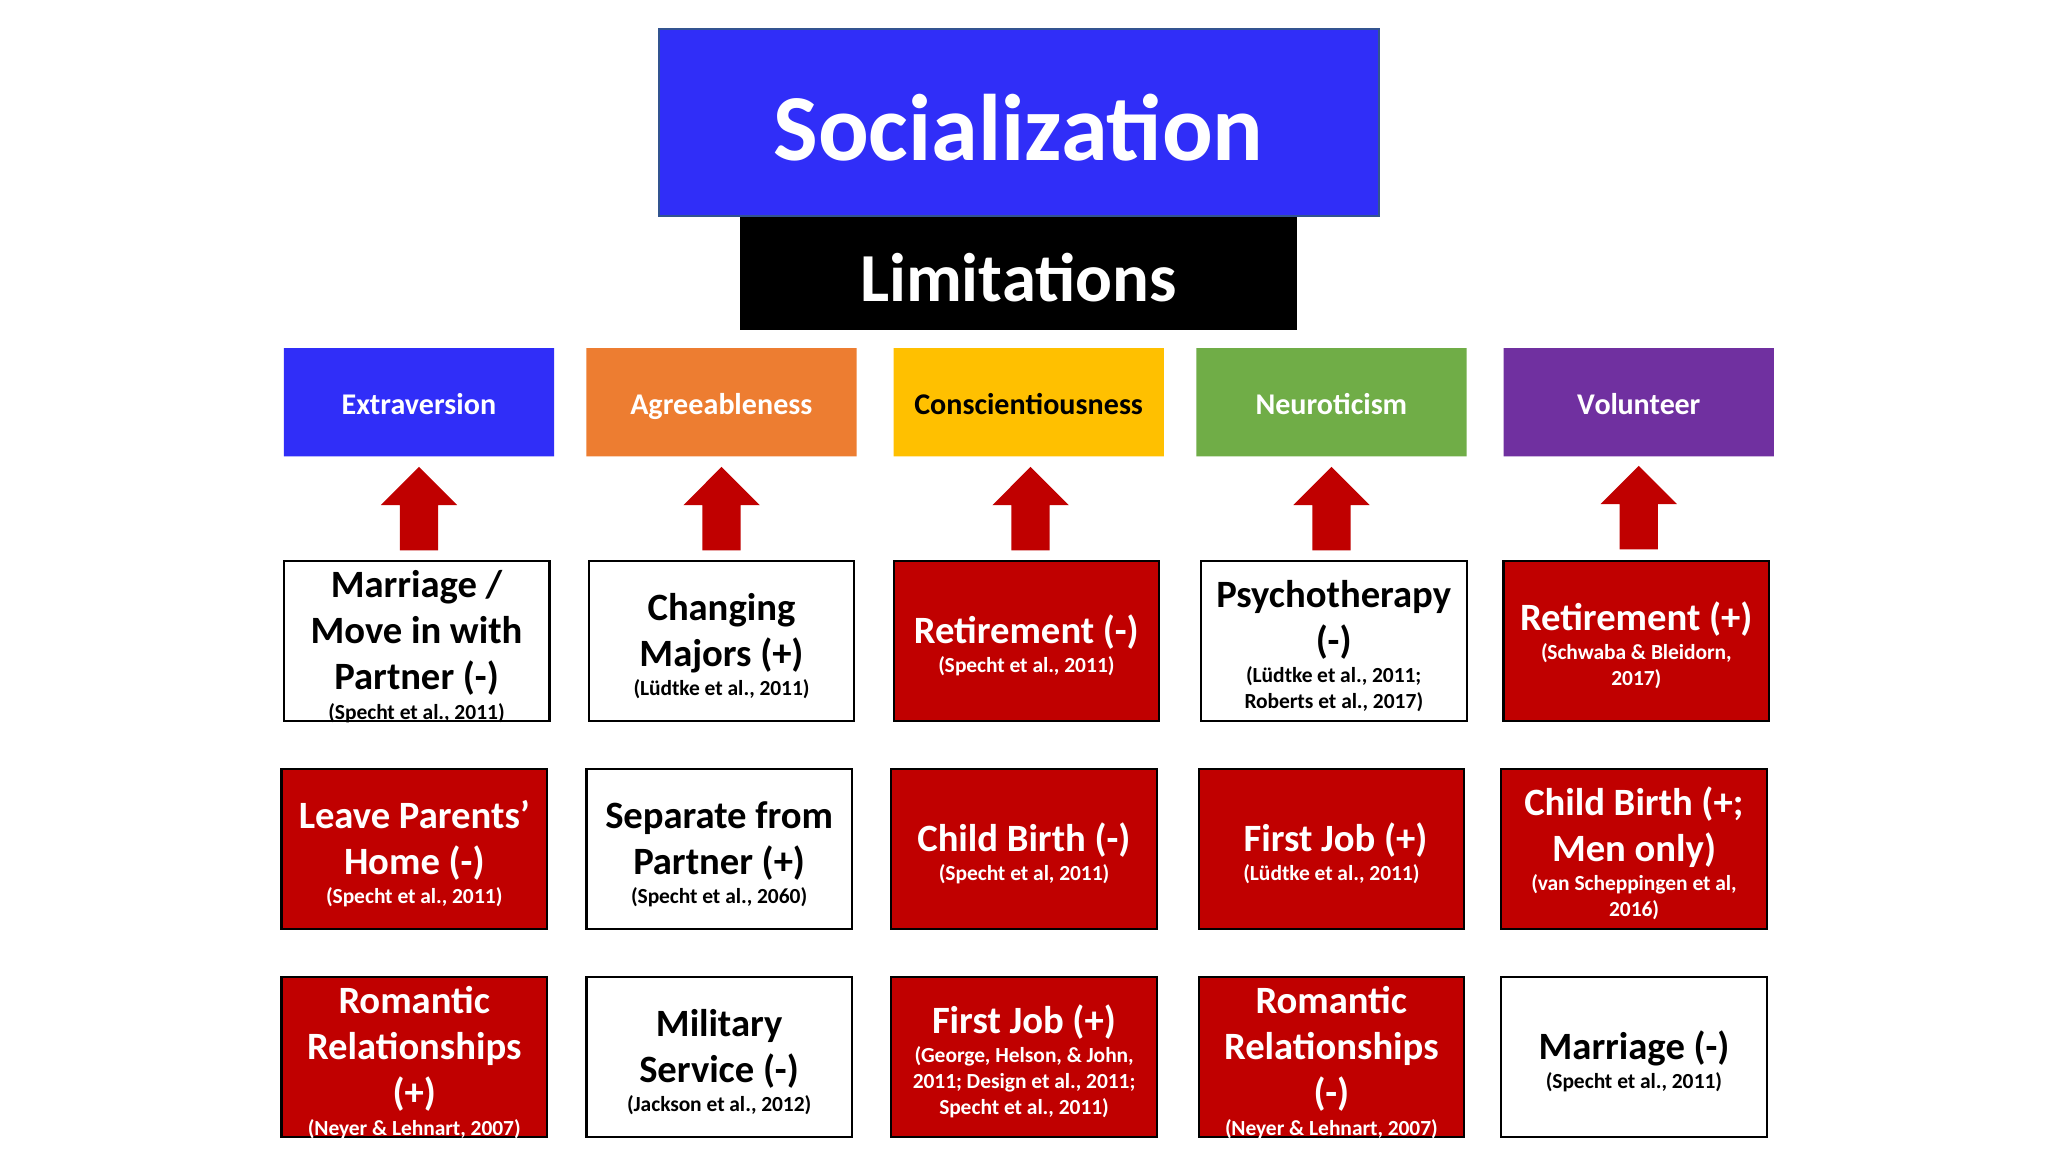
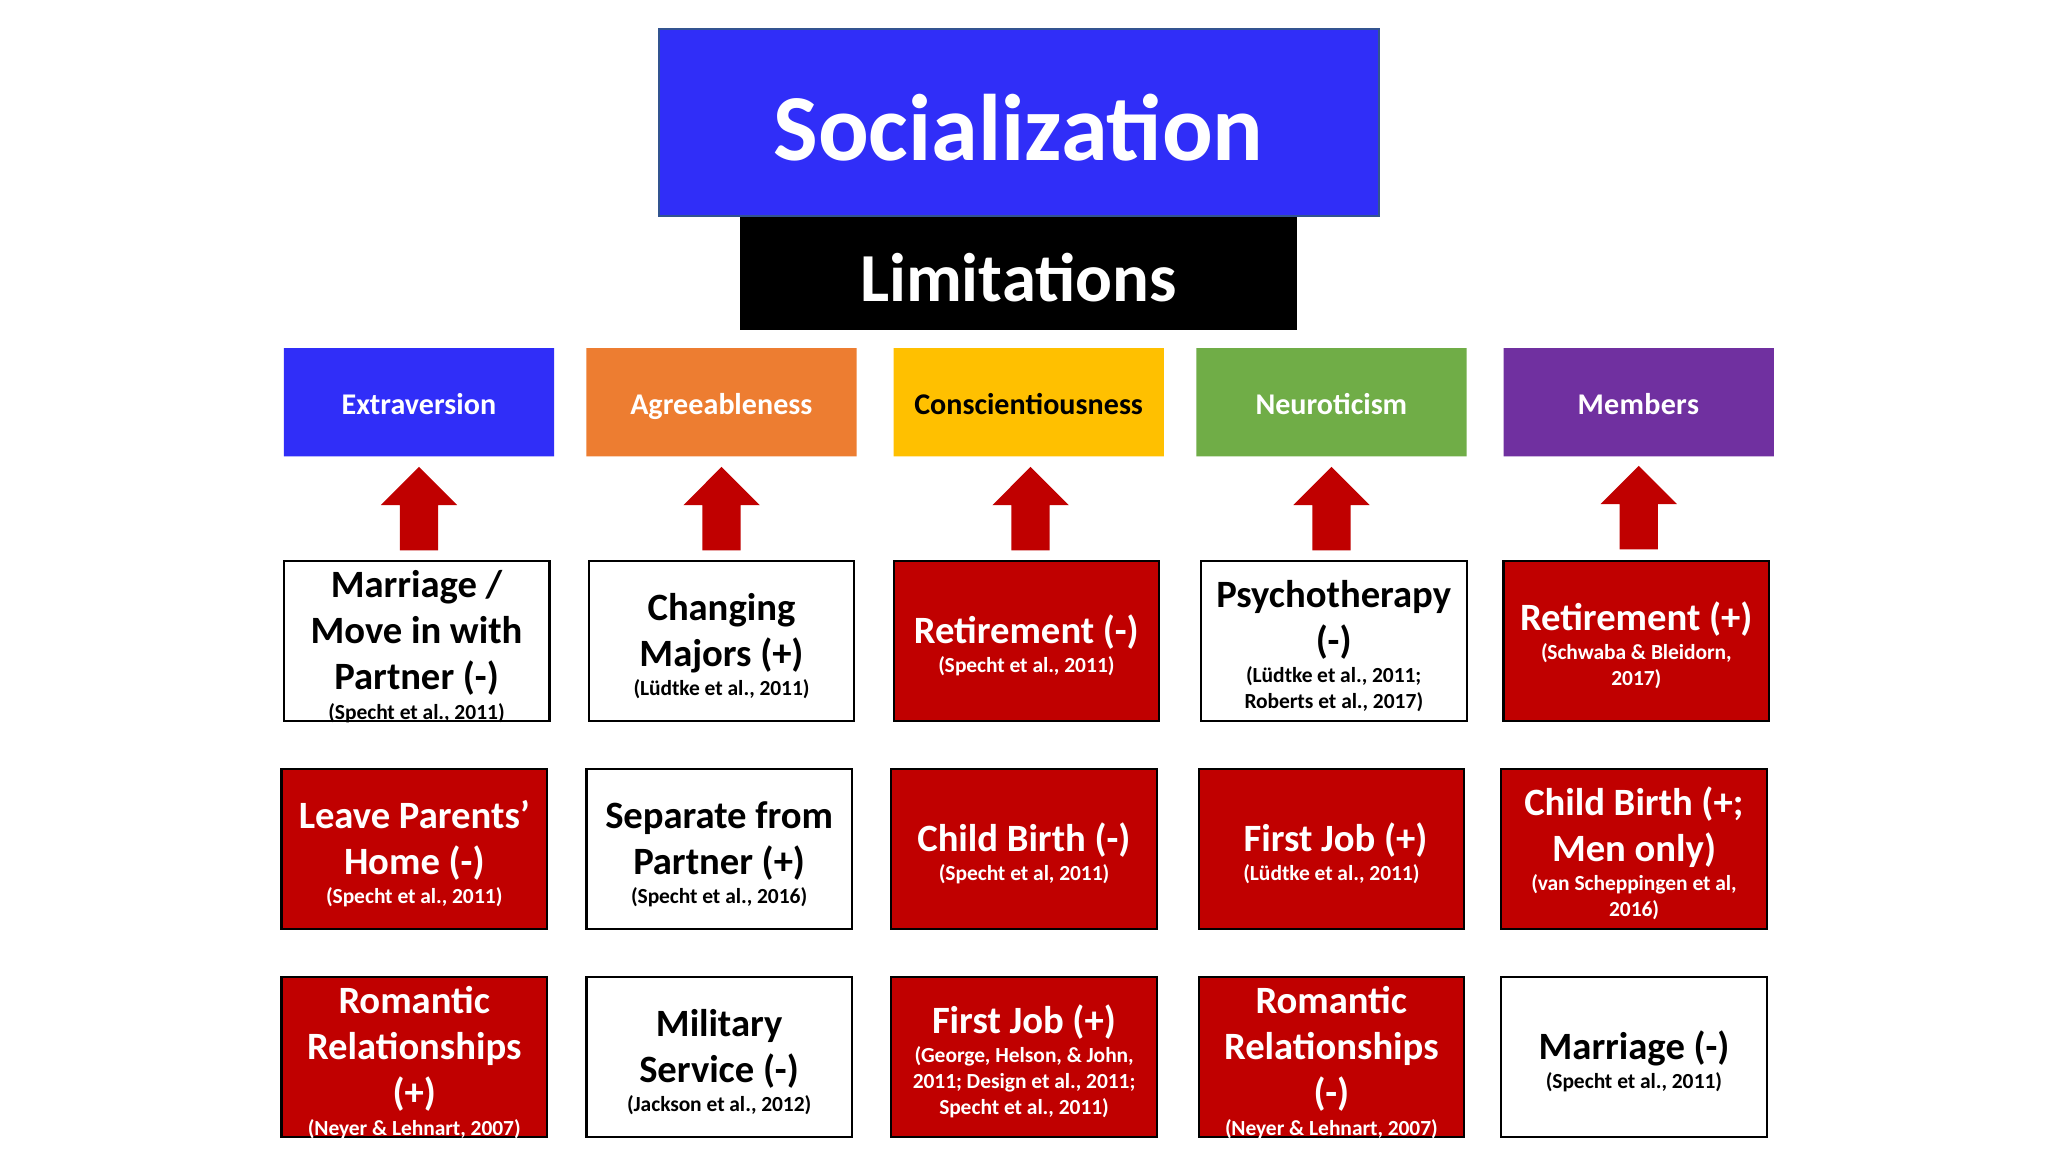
Volunteer: Volunteer -> Members
Specht et al 2060: 2060 -> 2016
